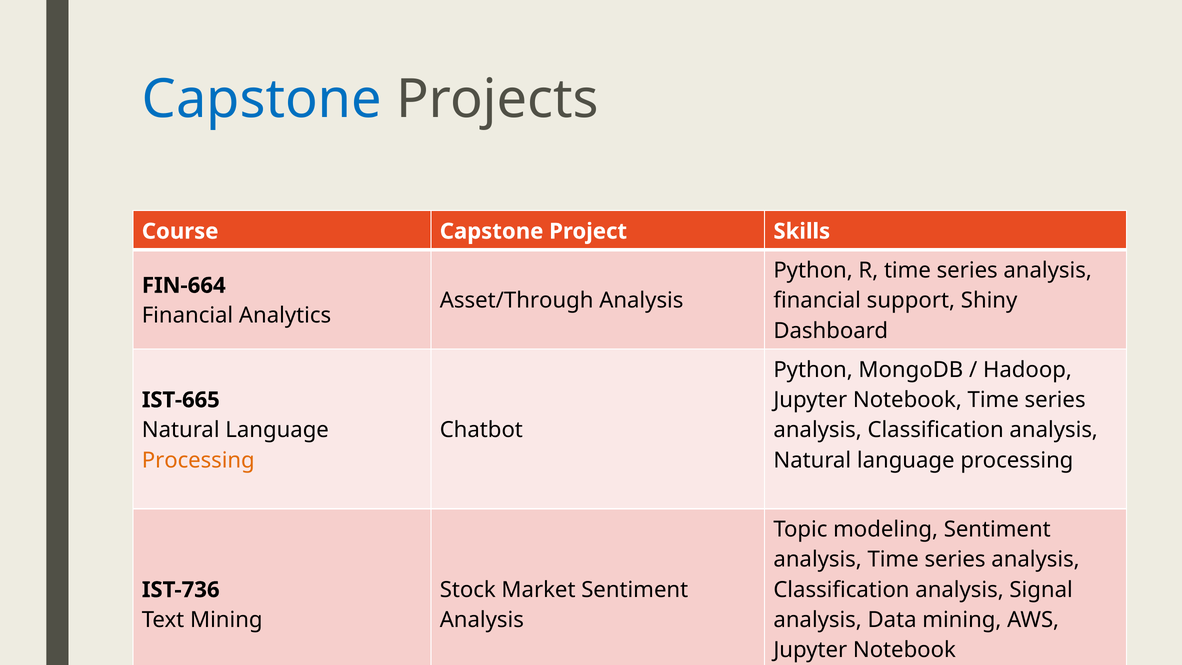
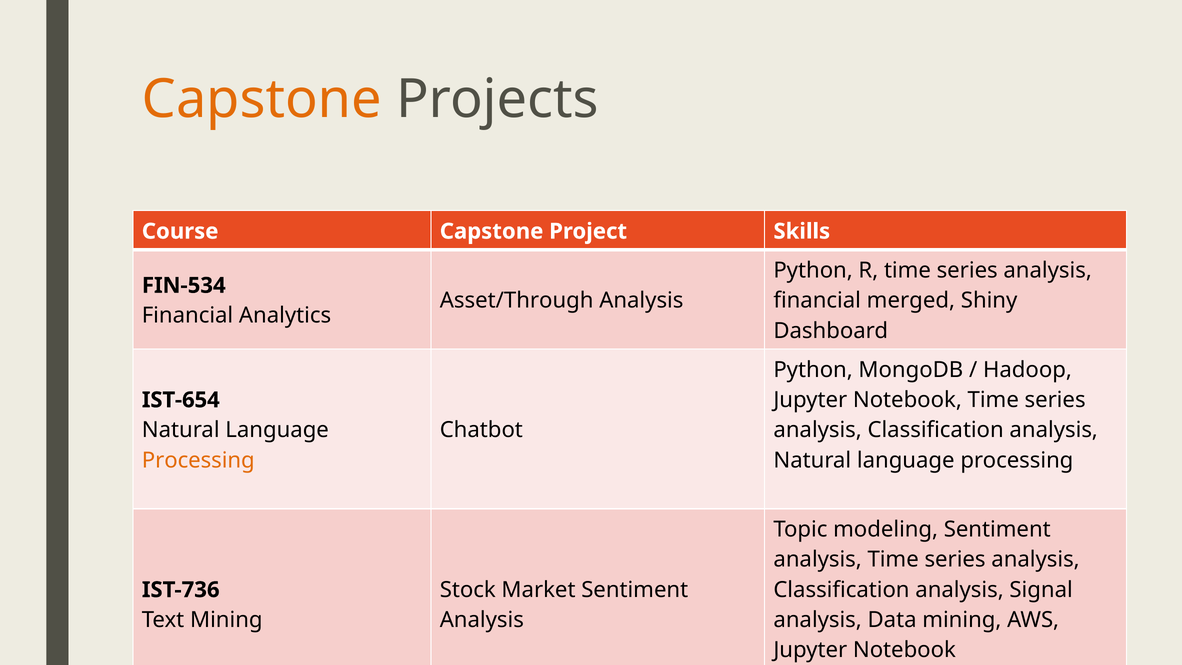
Capstone at (262, 99) colour: blue -> orange
FIN-664: FIN-664 -> FIN-534
support: support -> merged
IST-665: IST-665 -> IST-654
